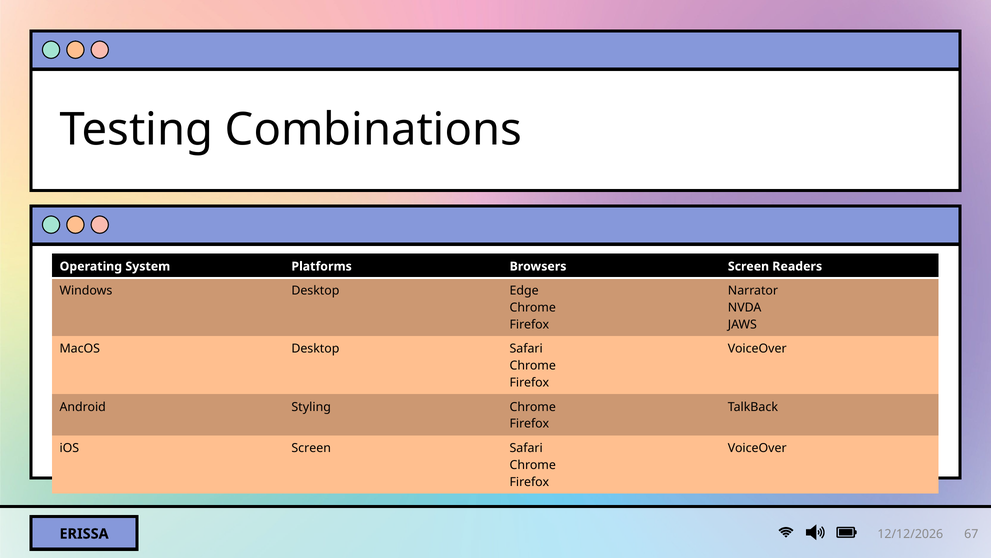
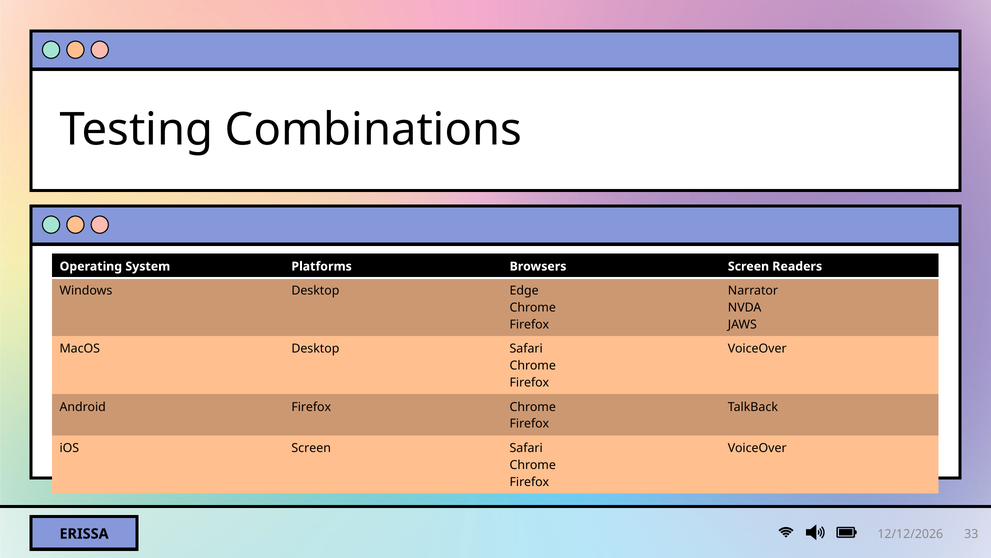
Android Styling: Styling -> Firefox
67: 67 -> 33
